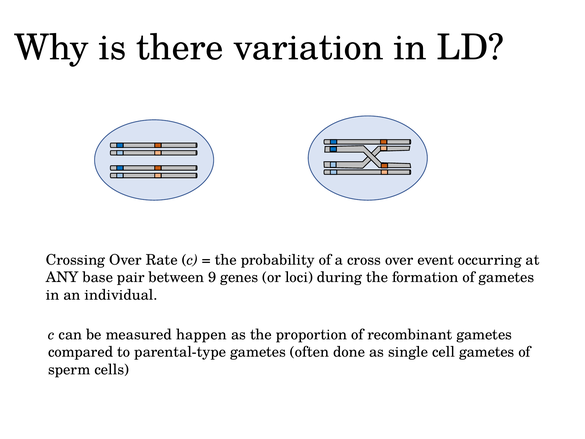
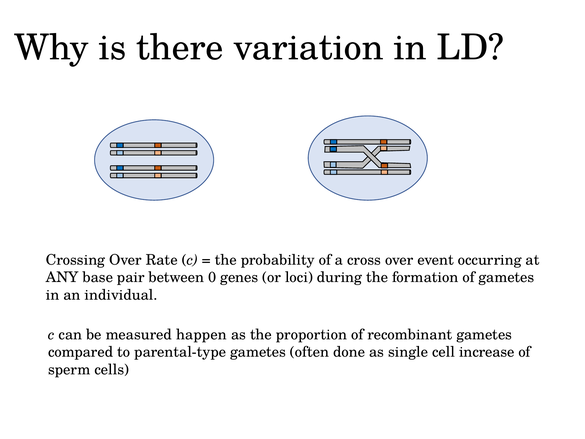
9: 9 -> 0
cell gametes: gametes -> increase
